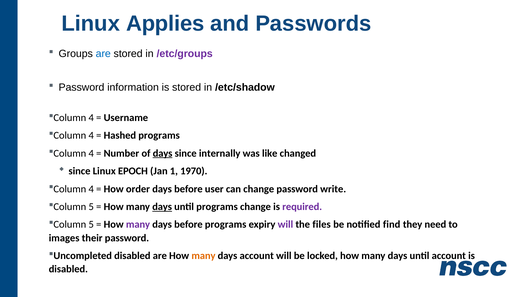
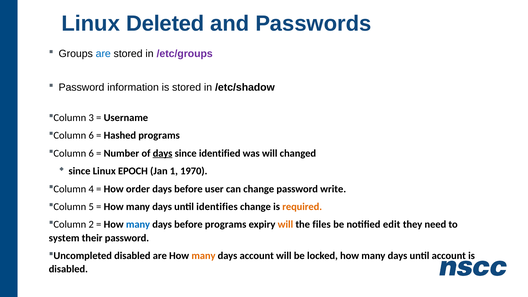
Applies: Applies -> Deleted
4 at (91, 118): 4 -> 3
4 at (91, 135): 4 -> 6
4 at (91, 153): 4 -> 6
internally: internally -> identified
was like: like -> will
days at (162, 207) underline: present -> none
until programs: programs -> identifies
required colour: purple -> orange
5 at (91, 225): 5 -> 2
many at (138, 225) colour: purple -> blue
will at (285, 225) colour: purple -> orange
find: find -> edit
images: images -> system
